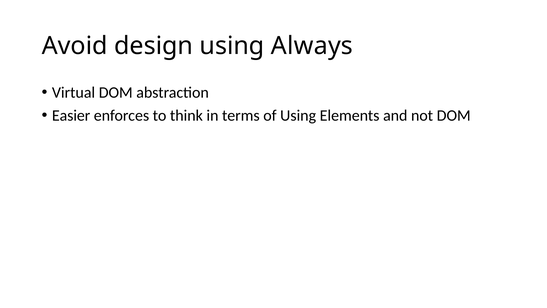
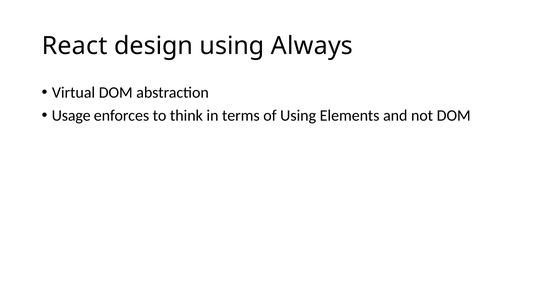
Avoid: Avoid -> React
Easier: Easier -> Usage
